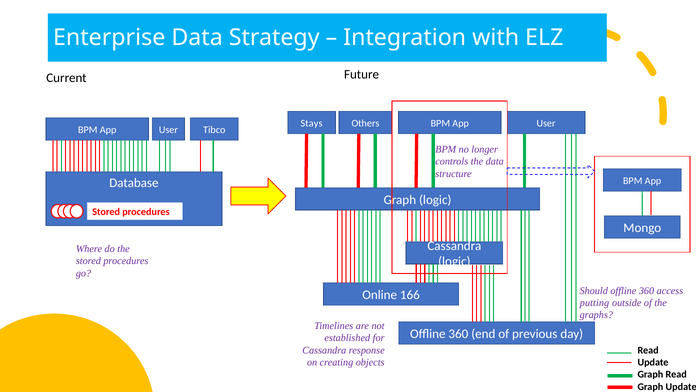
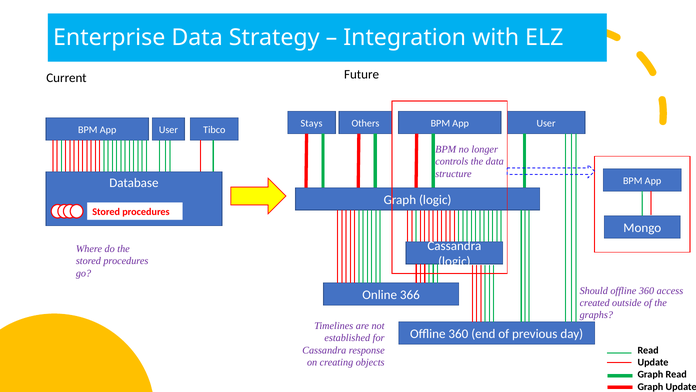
166: 166 -> 366
putting: putting -> created
